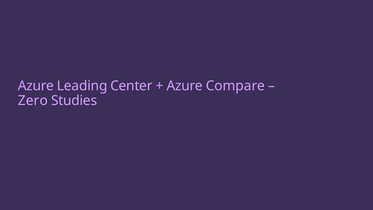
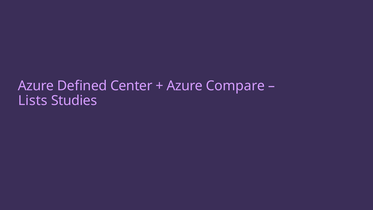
Leading: Leading -> Defined
Zero: Zero -> Lists
